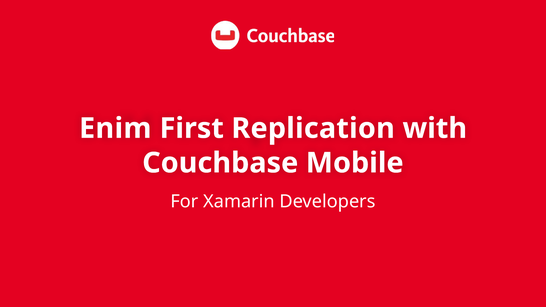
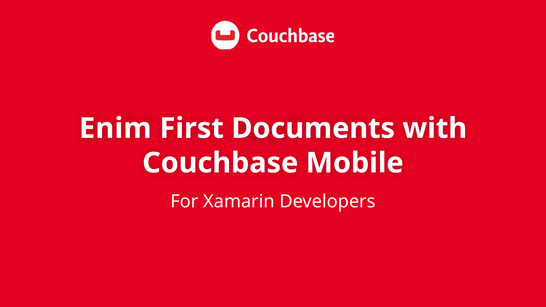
Replication: Replication -> Documents
